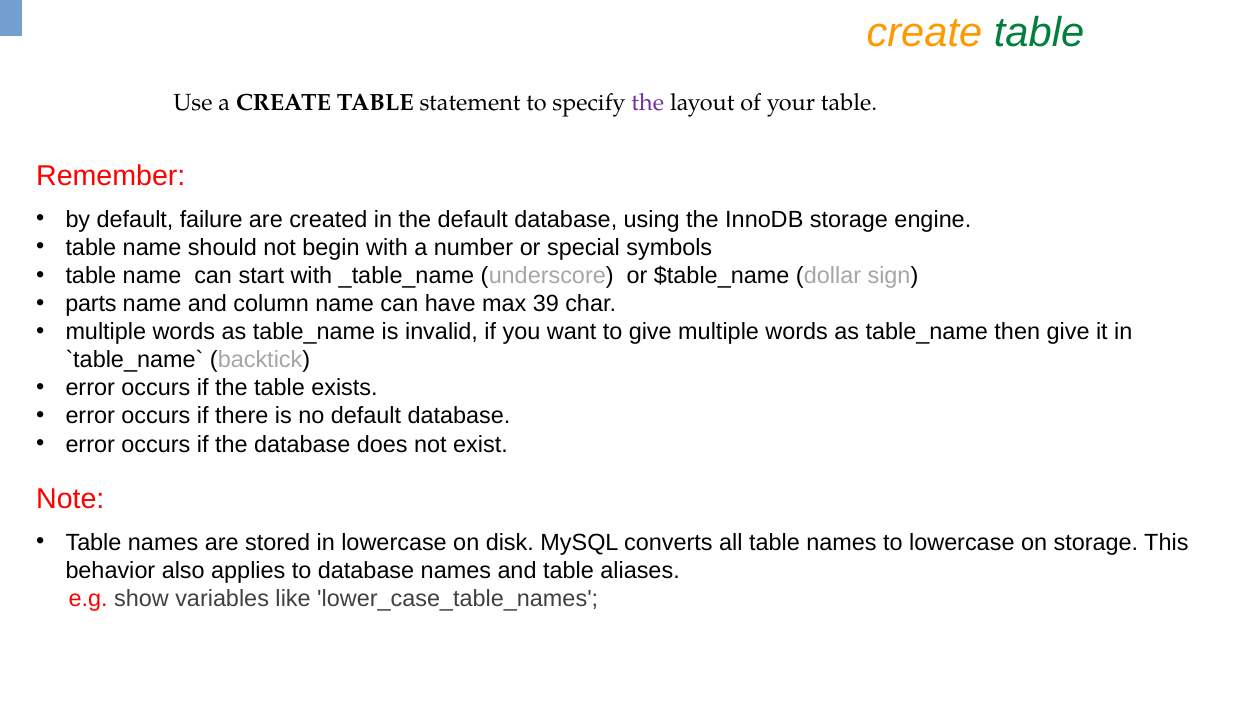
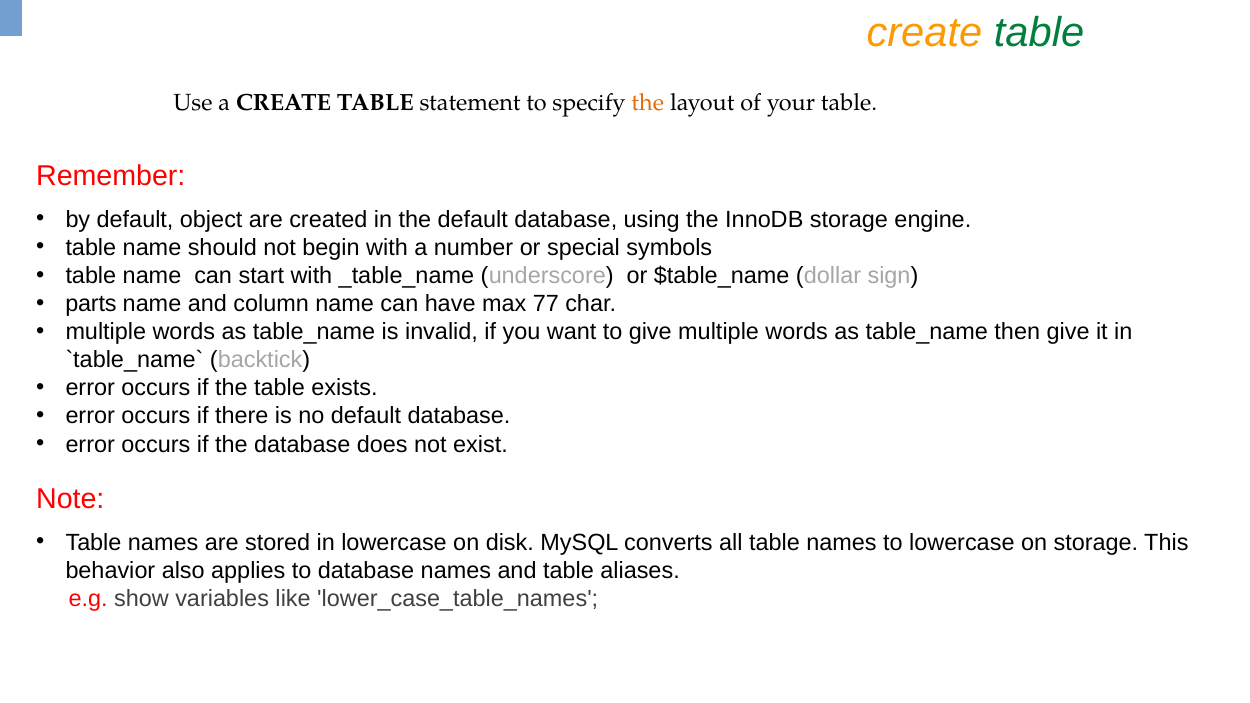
the at (648, 102) colour: purple -> orange
failure: failure -> object
39: 39 -> 77
